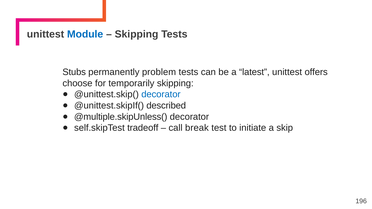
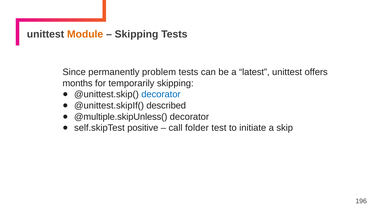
Module colour: blue -> orange
Stubs: Stubs -> Since
choose: choose -> months
tradeoff: tradeoff -> positive
break: break -> folder
